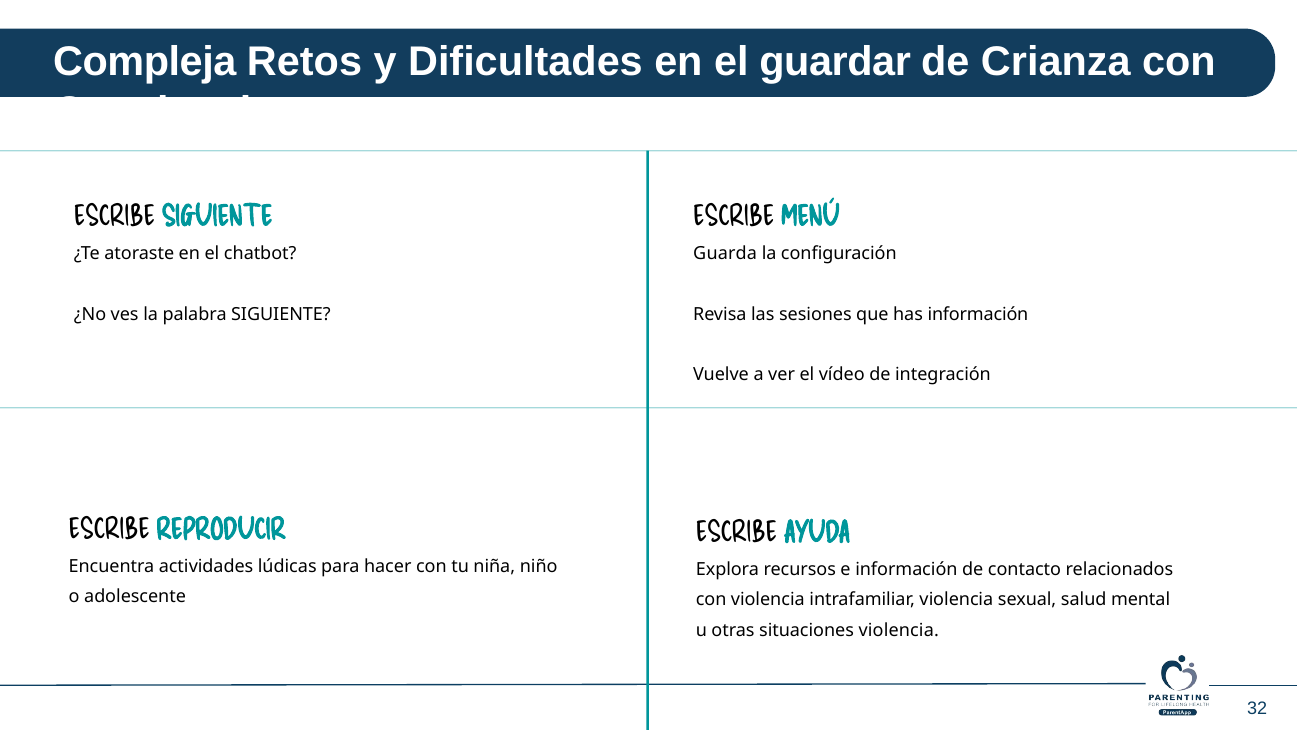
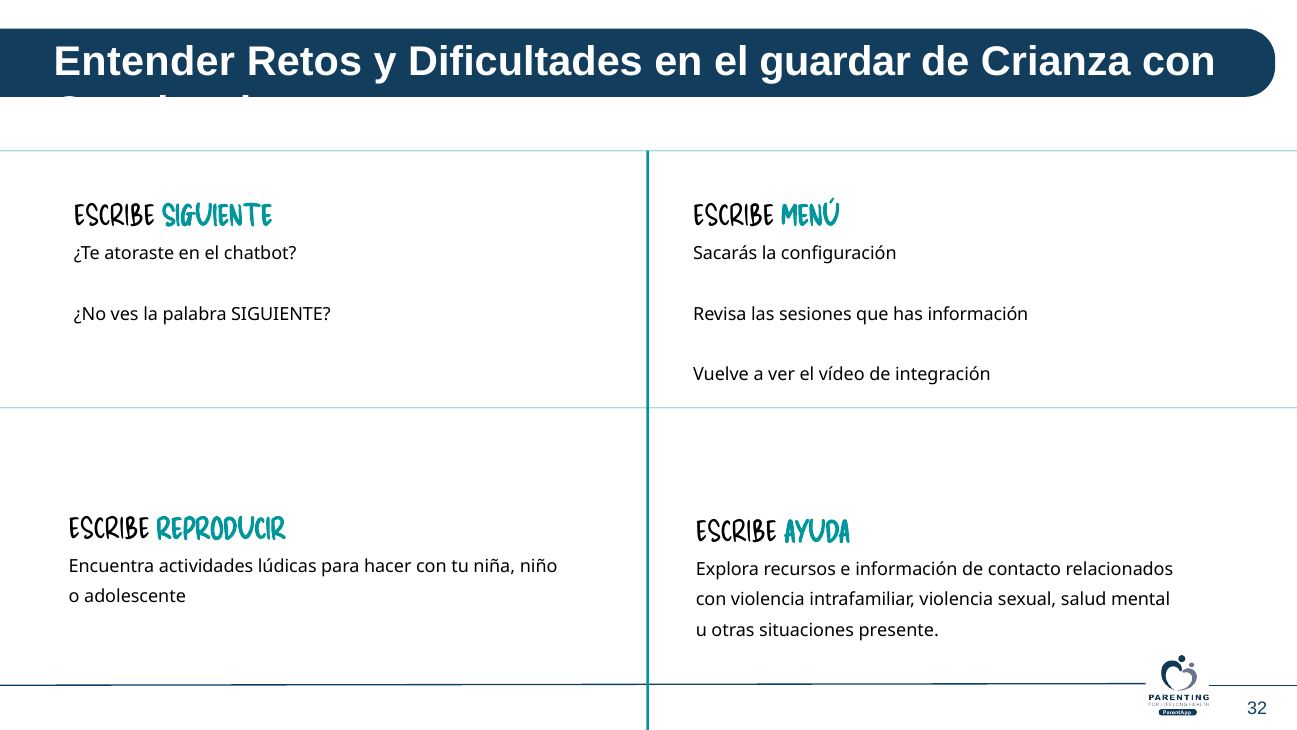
Compleja: Compleja -> Entender
Guarda: Guarda -> Sacarás
situaciones violencia: violencia -> presente
